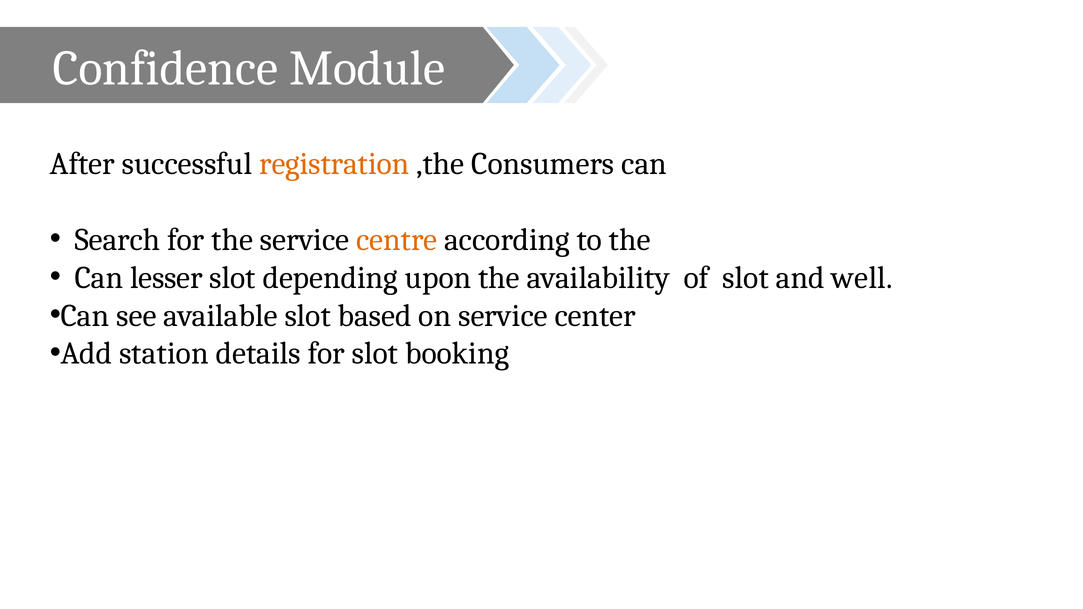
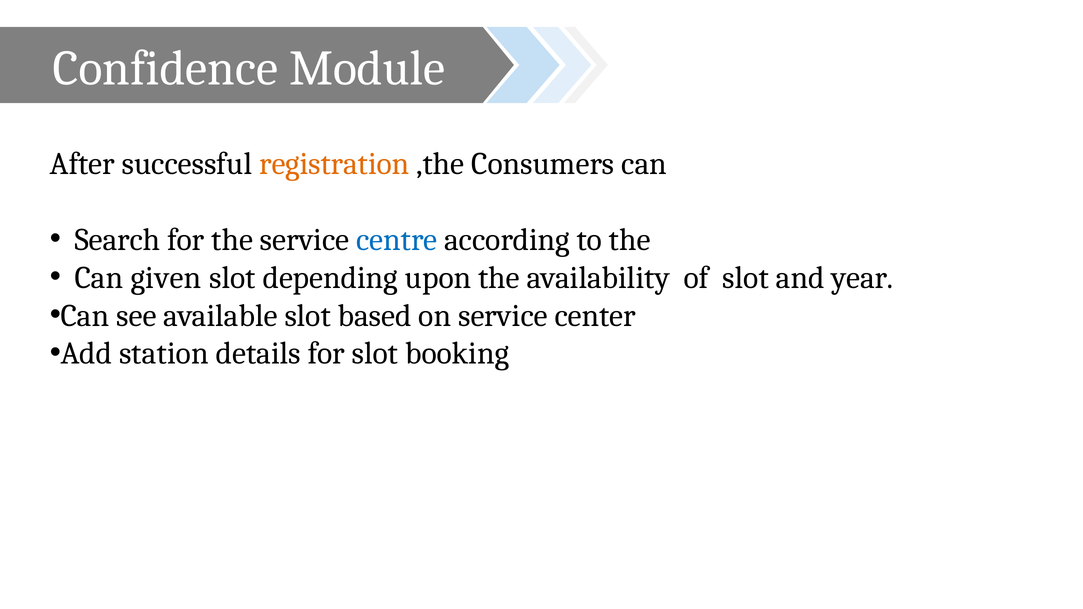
centre colour: orange -> blue
lesser: lesser -> given
well: well -> year
